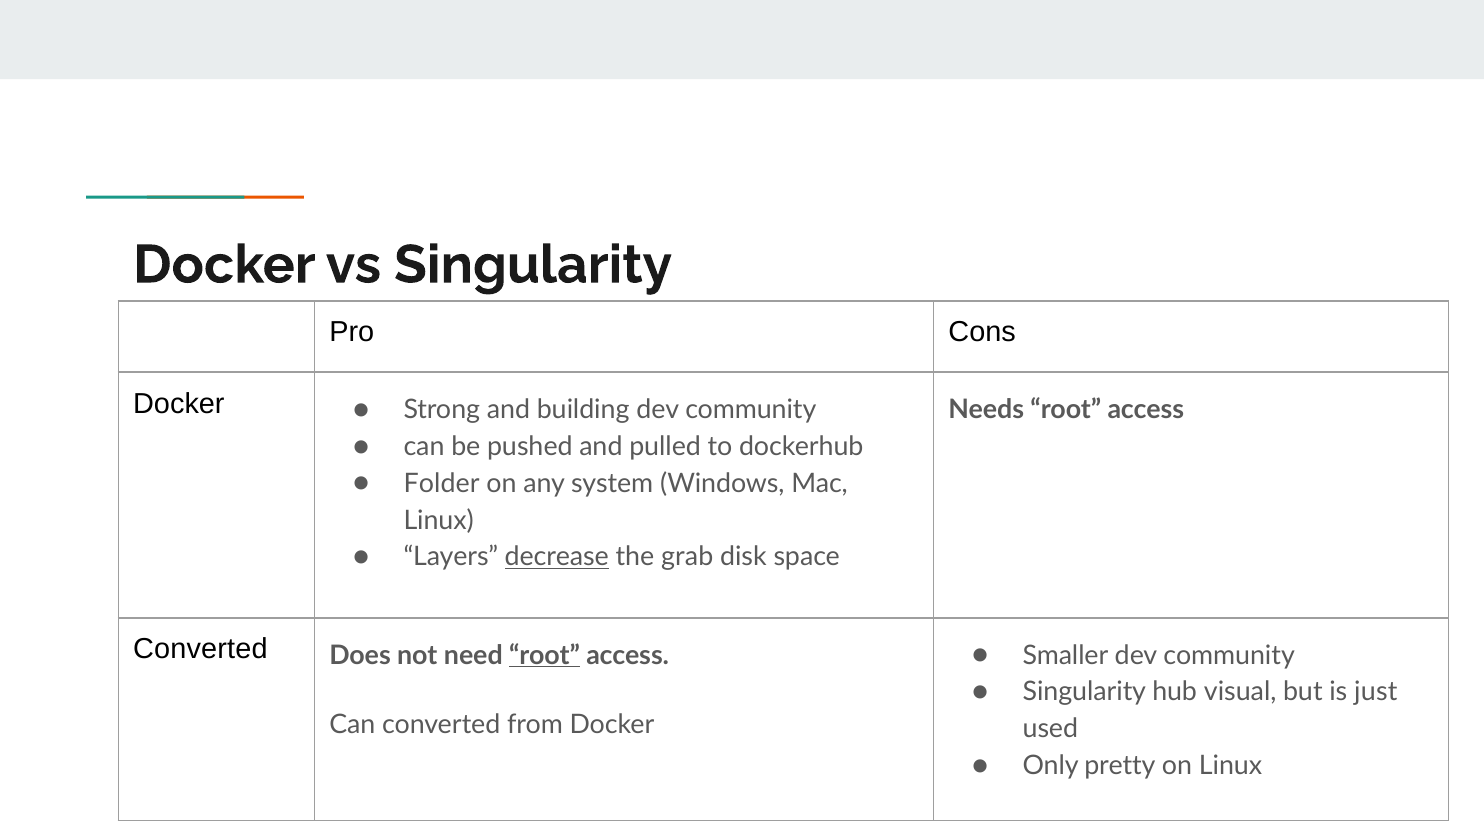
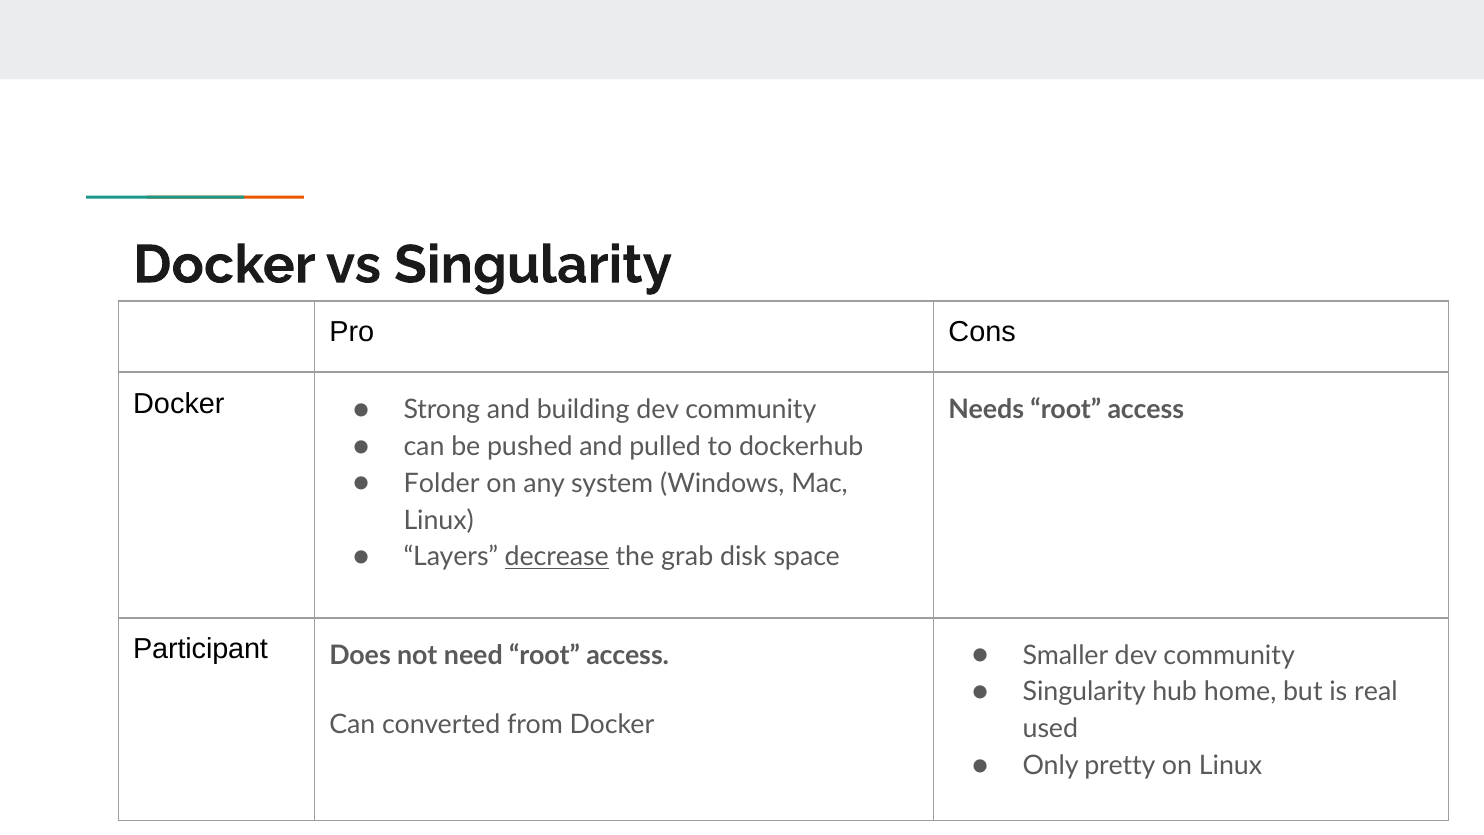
Converted at (200, 649): Converted -> Participant
root at (544, 655) underline: present -> none
visual: visual -> home
just: just -> real
